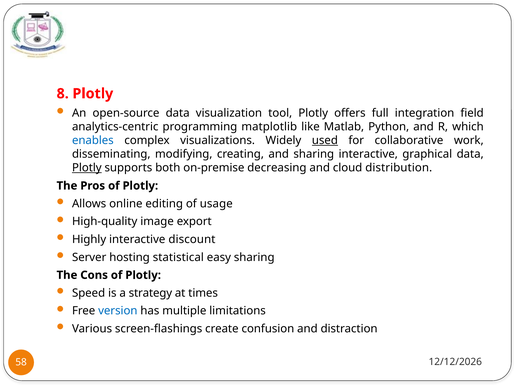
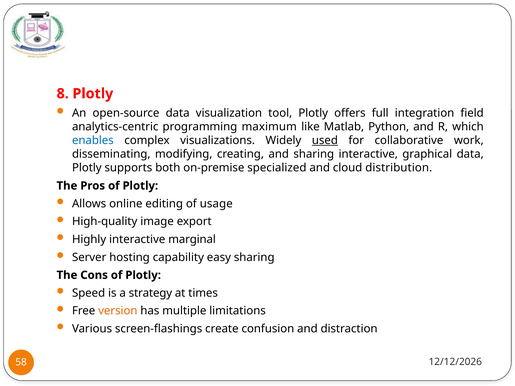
matplotlib: matplotlib -> maximum
Plotly at (87, 168) underline: present -> none
decreasing: decreasing -> specialized
discount: discount -> marginal
statistical: statistical -> capability
version colour: blue -> orange
